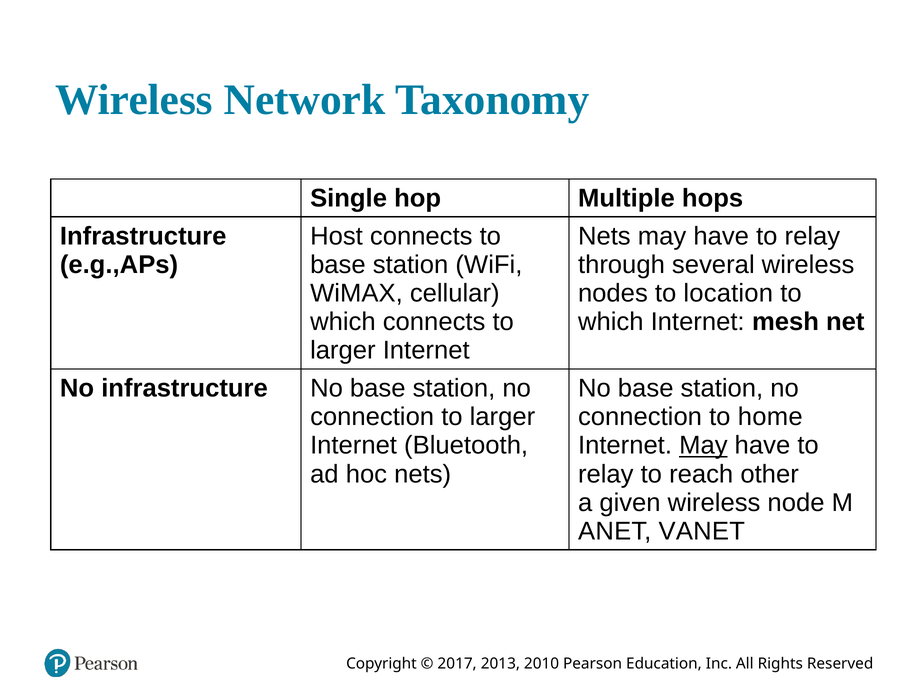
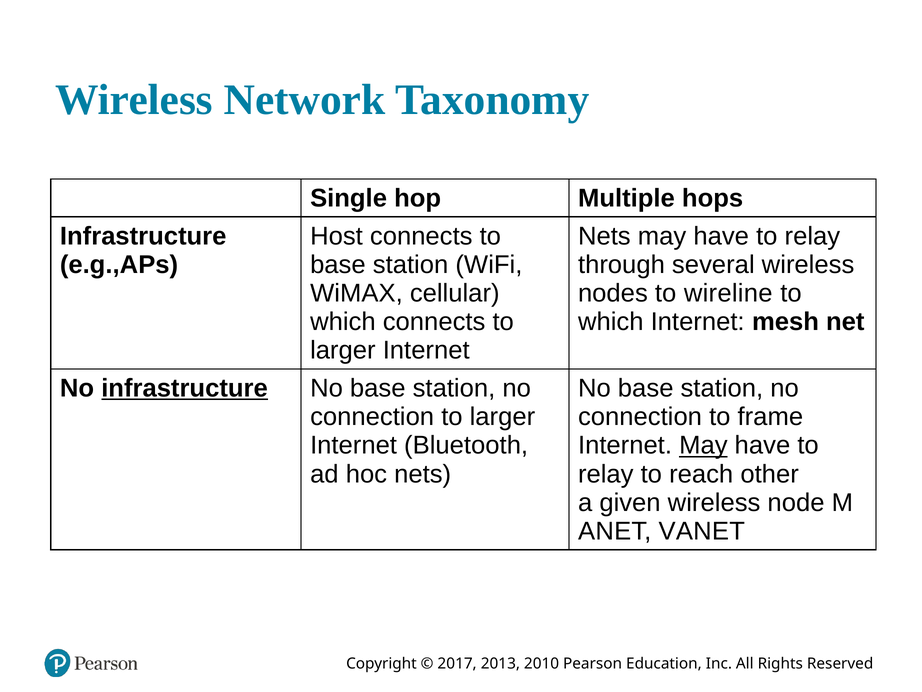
location: location -> wireline
infrastructure at (185, 388) underline: none -> present
home: home -> frame
